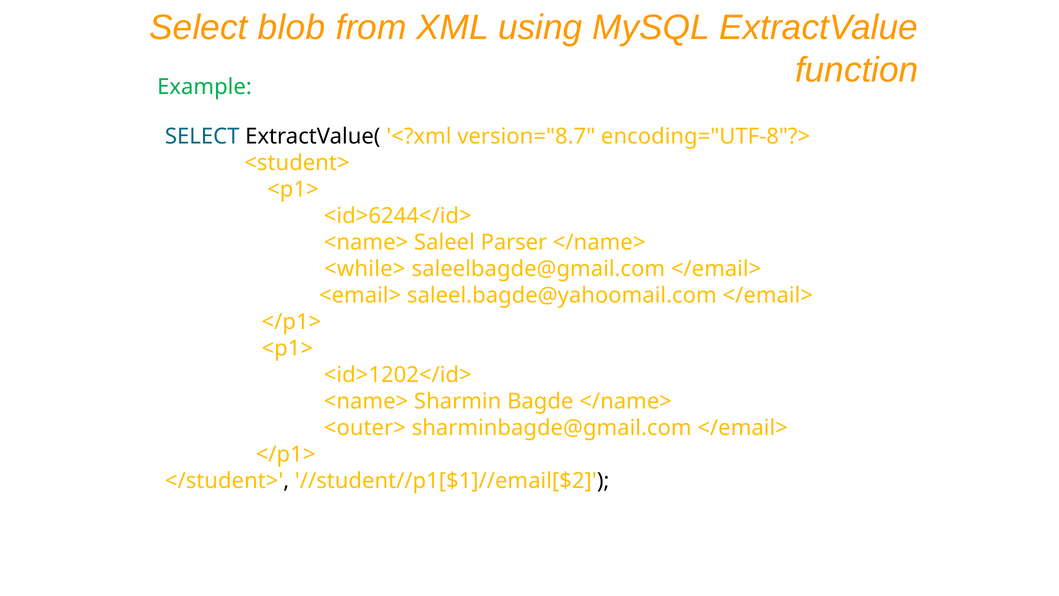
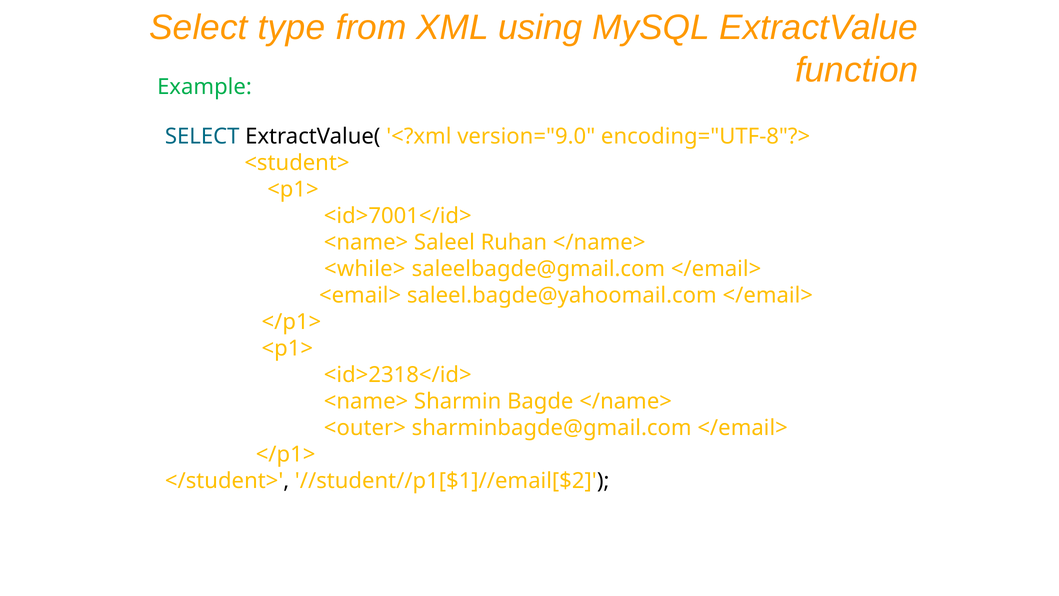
blob: blob -> type
version="8.7: version="8.7 -> version="9.0
<id>6244</id>: <id>6244</id> -> <id>7001</id>
Parser: Parser -> Ruhan
<id>1202</id>: <id>1202</id> -> <id>2318</id>
